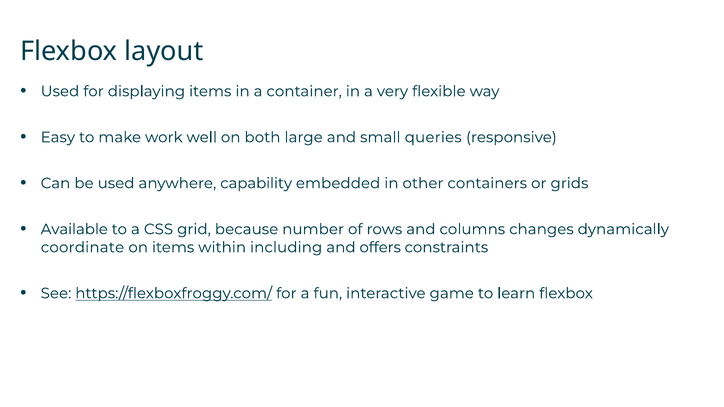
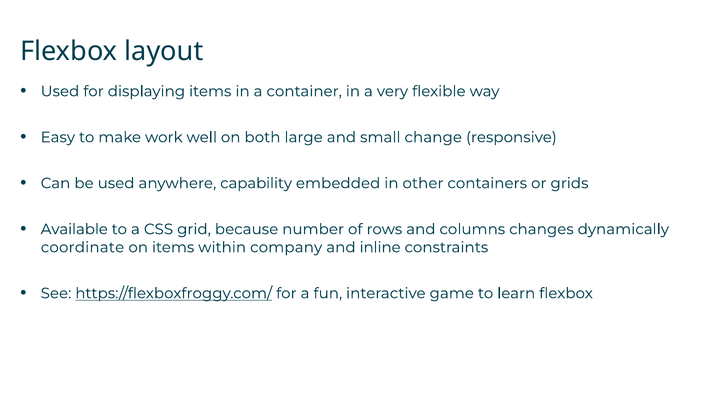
queries: queries -> change
including: including -> company
offers: offers -> inline
